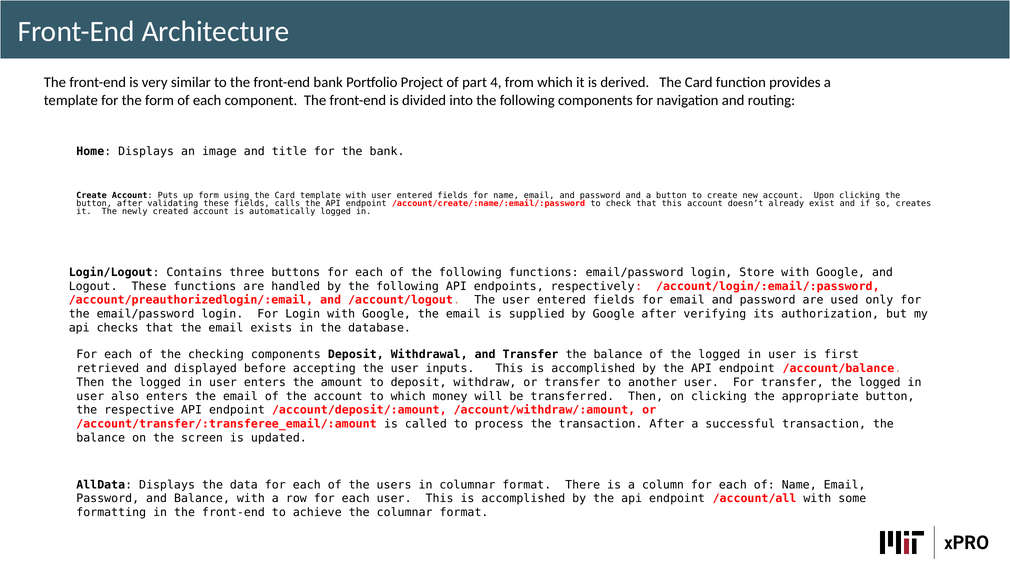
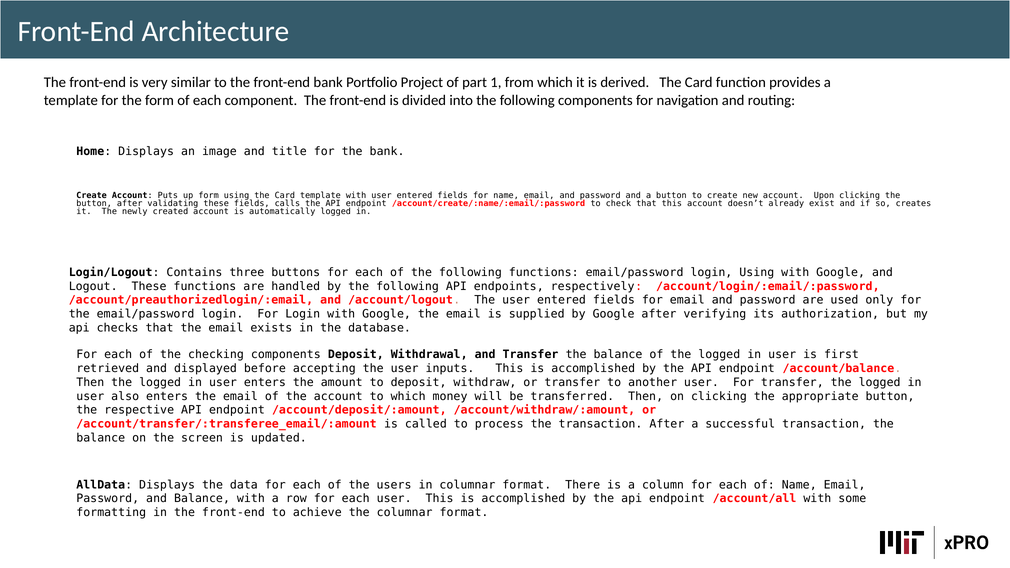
4: 4 -> 1
login Store: Store -> Using
